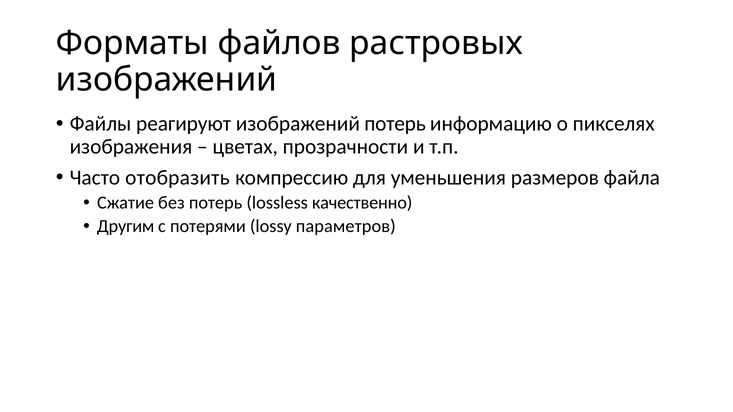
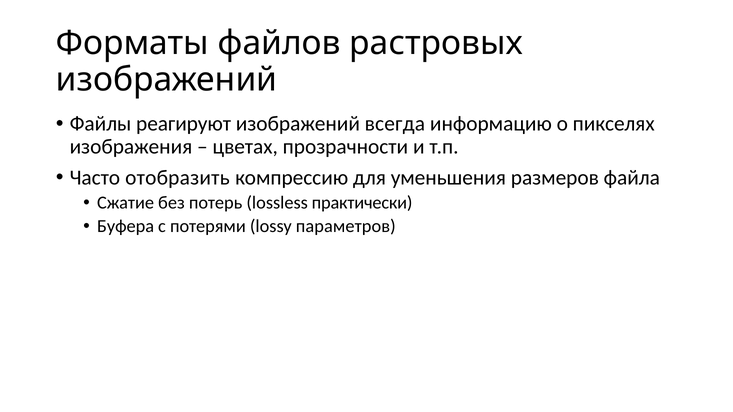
изображений потерь: потерь -> всегда
качественно: качественно -> практически
Другим: Другим -> Буфера
